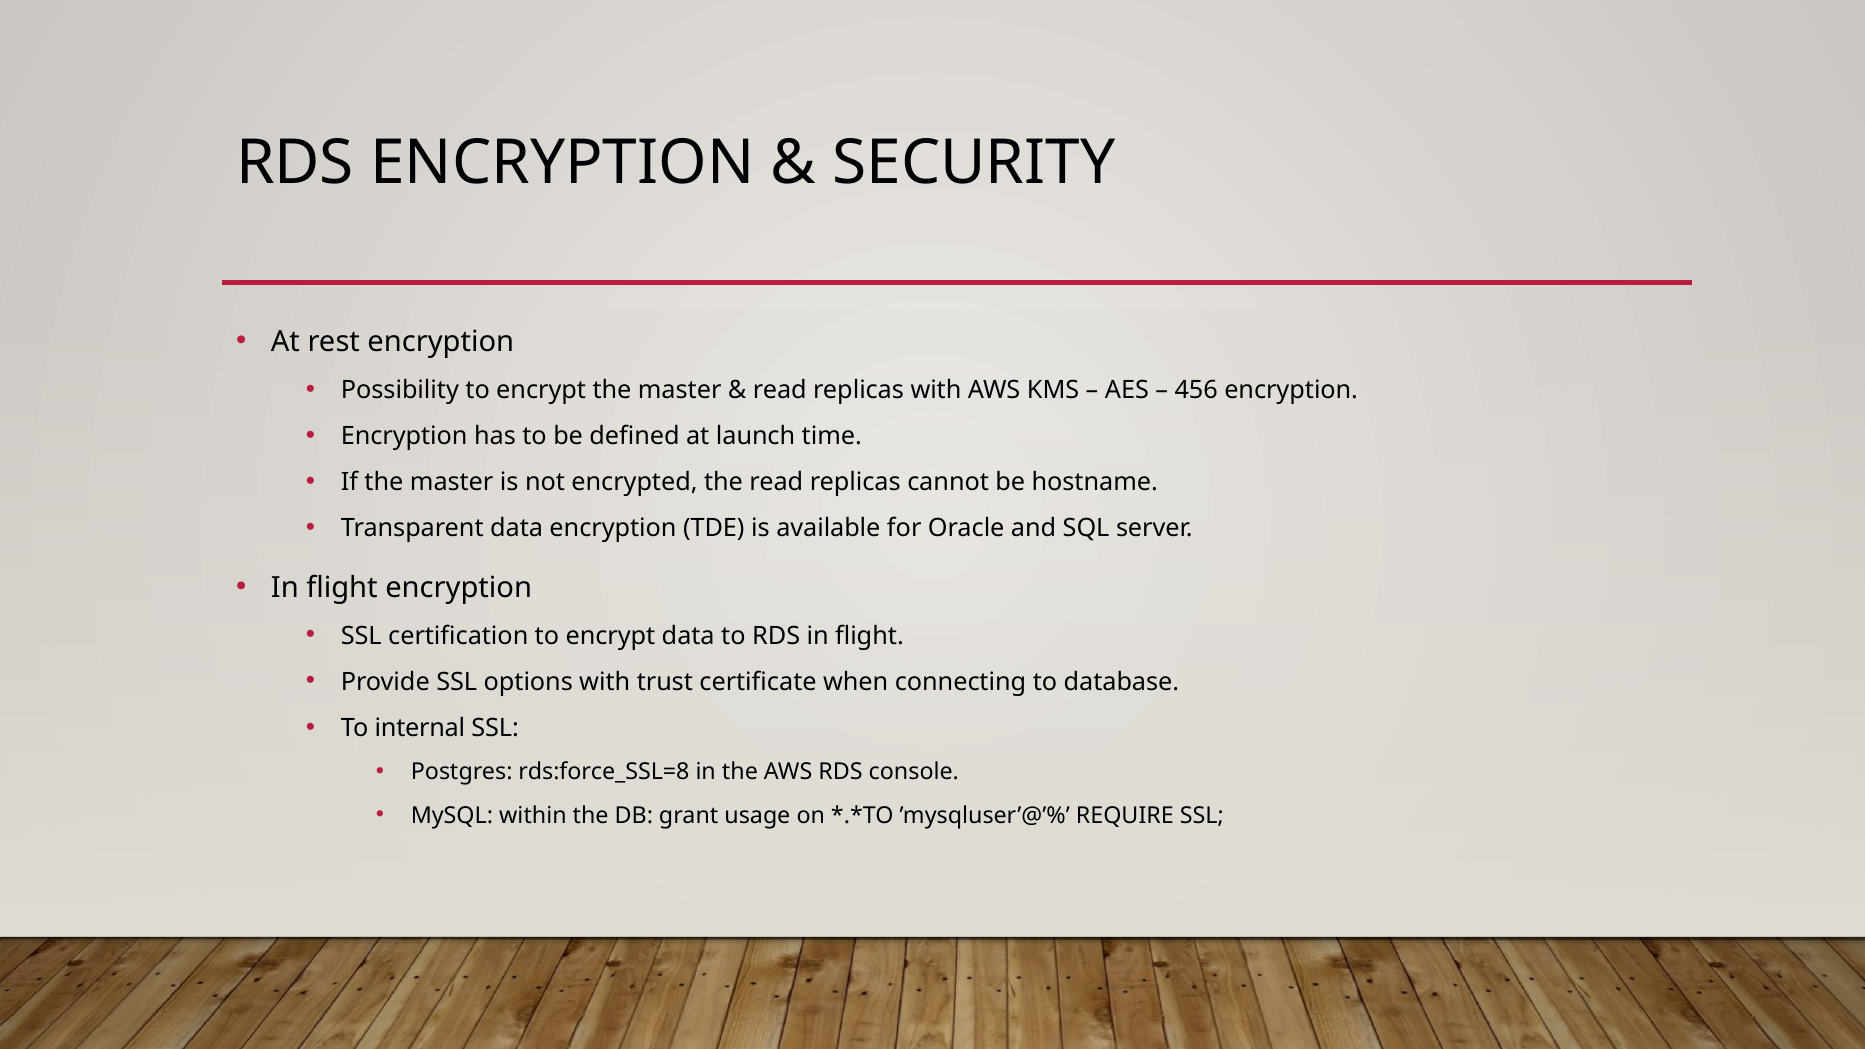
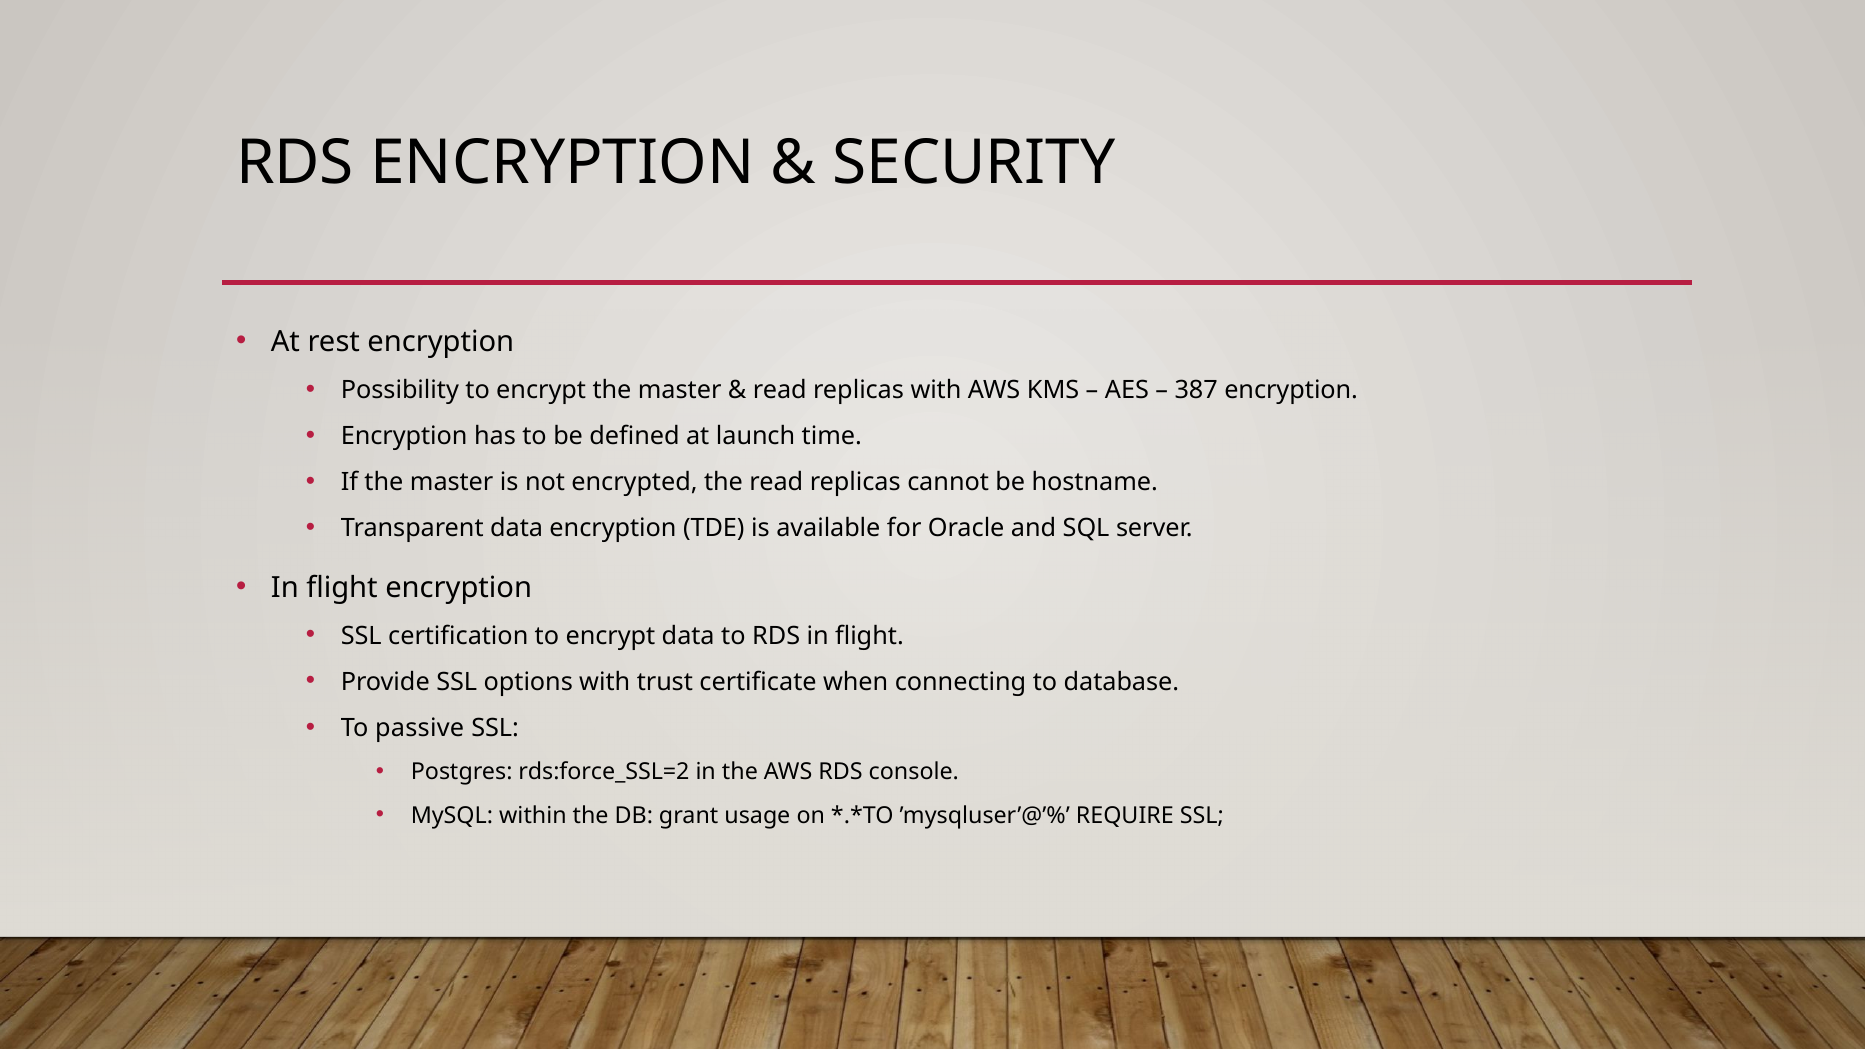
456: 456 -> 387
internal: internal -> passive
rds:force_SSL=8: rds:force_SSL=8 -> rds:force_SSL=2
